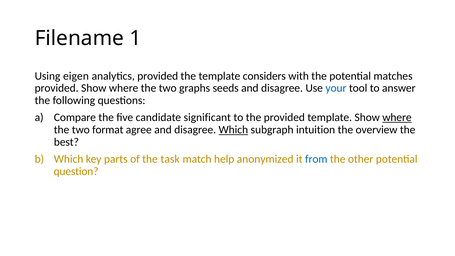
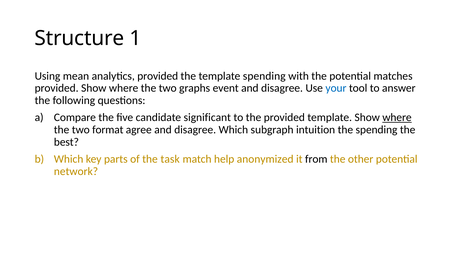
Filename: Filename -> Structure
eigen: eigen -> mean
template considers: considers -> spending
seeds: seeds -> event
Which at (233, 130) underline: present -> none
the overview: overview -> spending
from colour: blue -> black
question: question -> network
